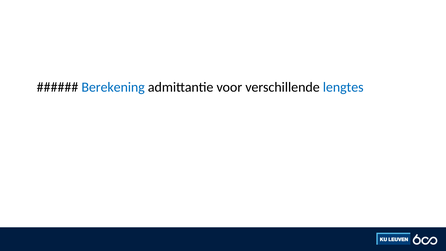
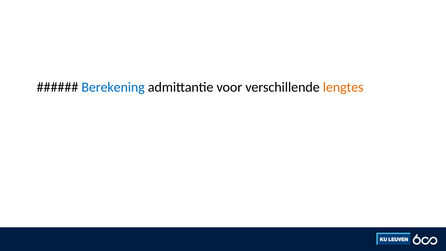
lengtes colour: blue -> orange
